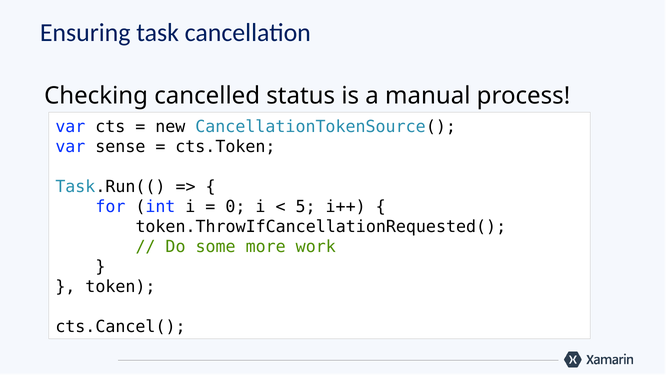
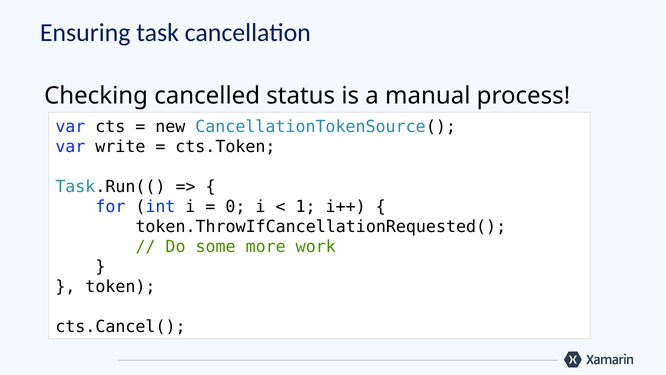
sense: sense -> write
5: 5 -> 1
